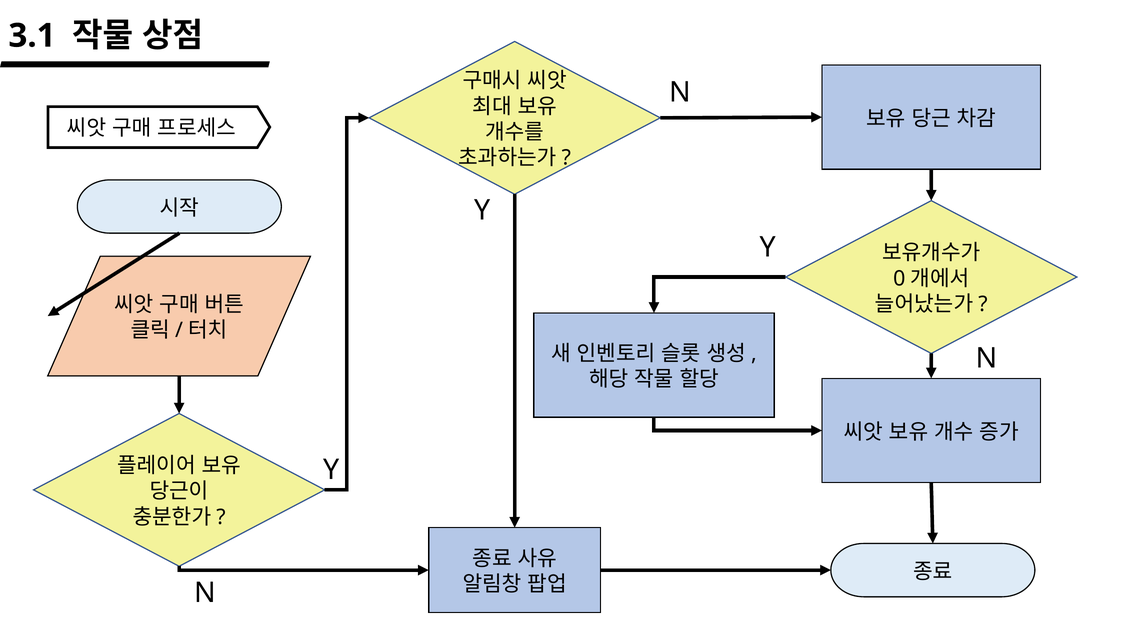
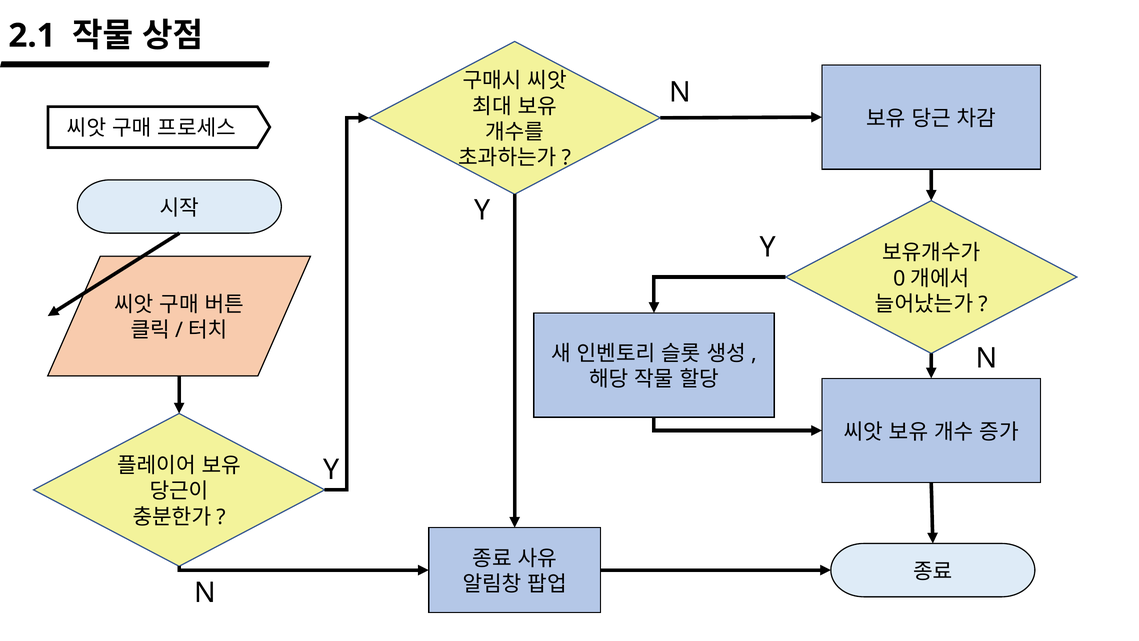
3.1: 3.1 -> 2.1
